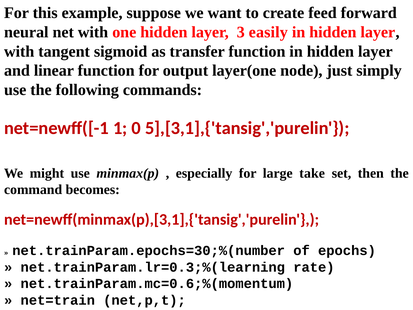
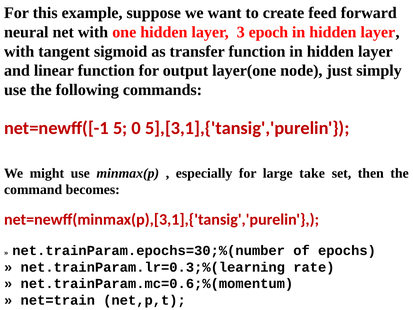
easily: easily -> epoch
1: 1 -> 5
